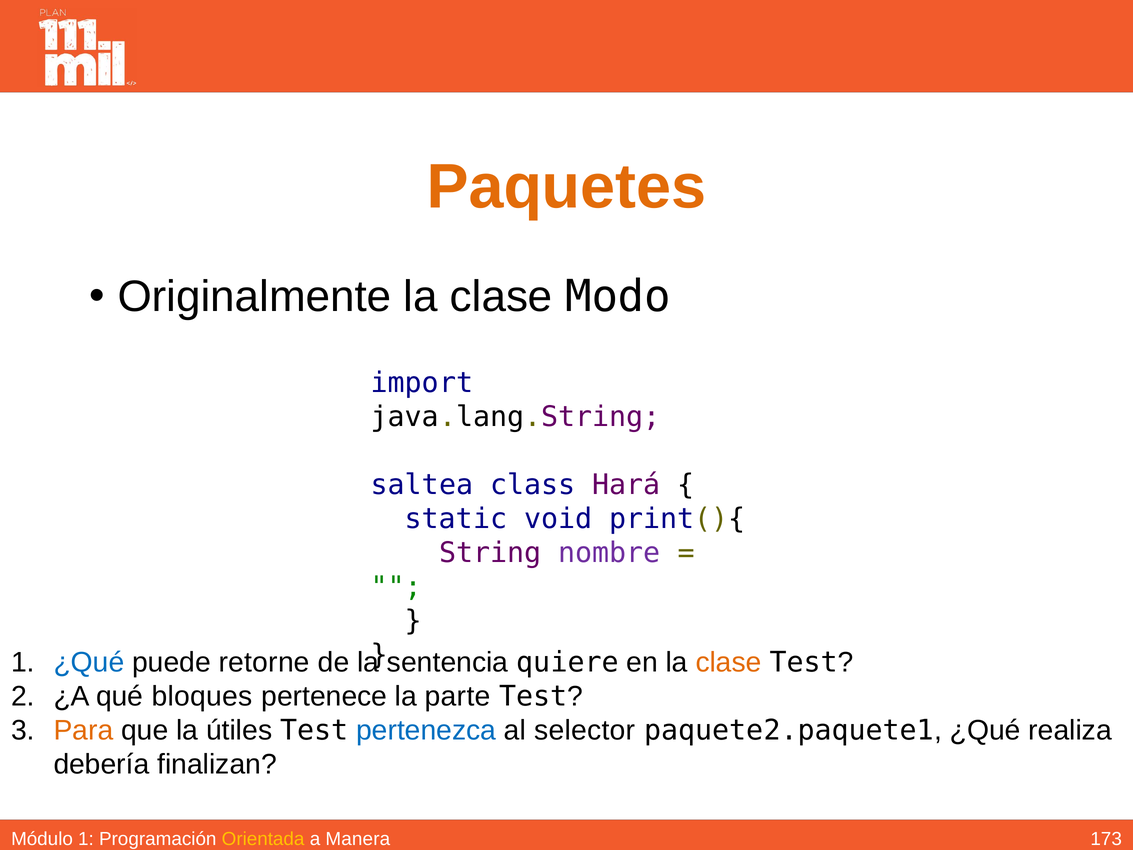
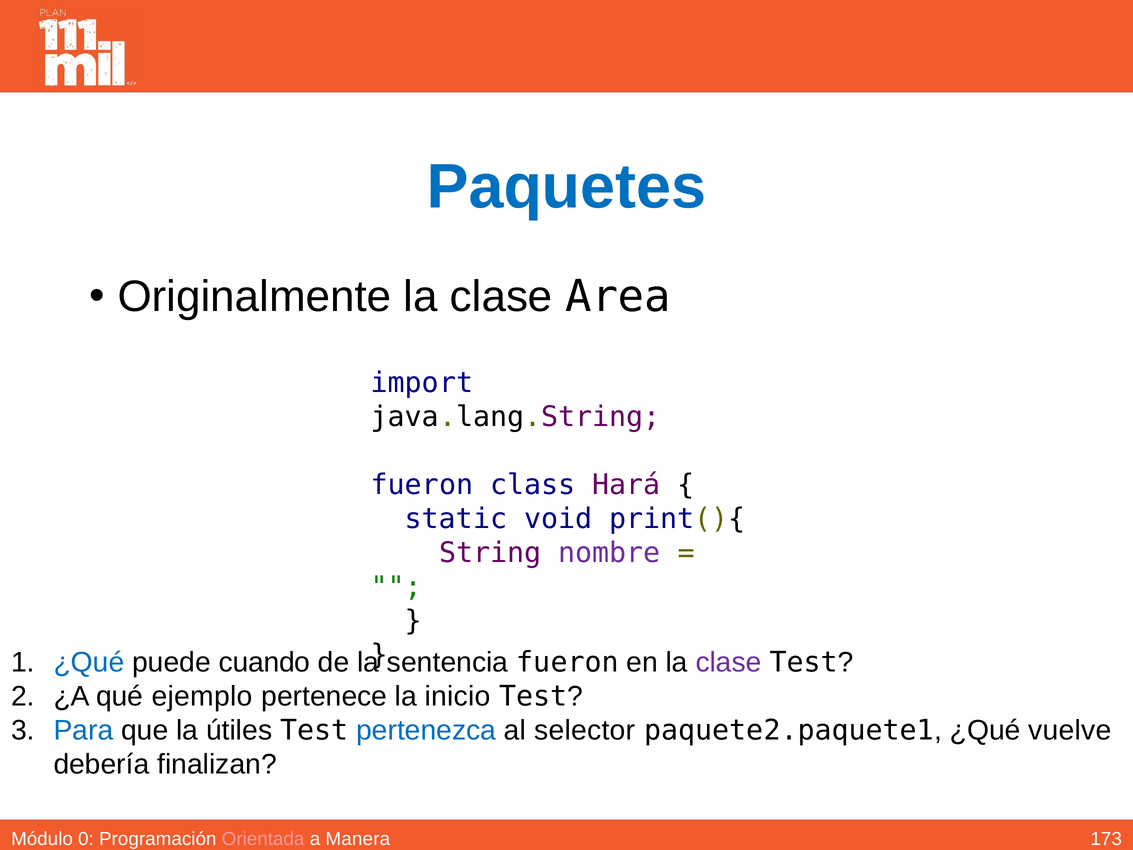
Paquetes colour: orange -> blue
Modo: Modo -> Area
saltea at (422, 485): saltea -> fueron
retorne: retorne -> cuando
sentencia quiere: quiere -> fueron
clase at (729, 662) colour: orange -> purple
bloques: bloques -> ejemplo
parte: parte -> inicio
Para colour: orange -> blue
realiza: realiza -> vuelve
Módulo 1: 1 -> 0
Orientada colour: yellow -> pink
